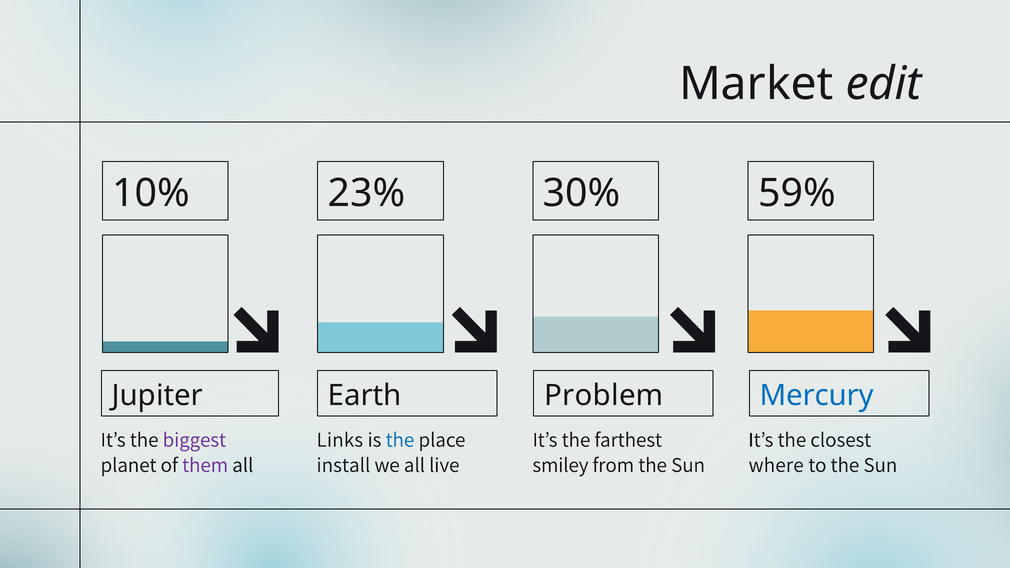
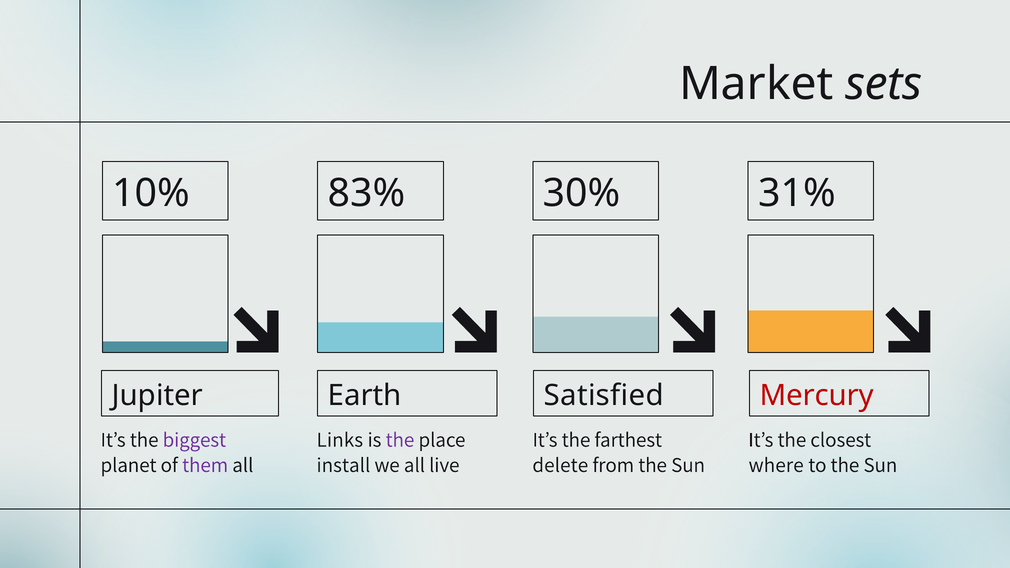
edit: edit -> sets
23%: 23% -> 83%
59%: 59% -> 31%
Problem: Problem -> Satisfied
Mercury colour: blue -> red
the at (400, 440) colour: blue -> purple
smiley: smiley -> delete
